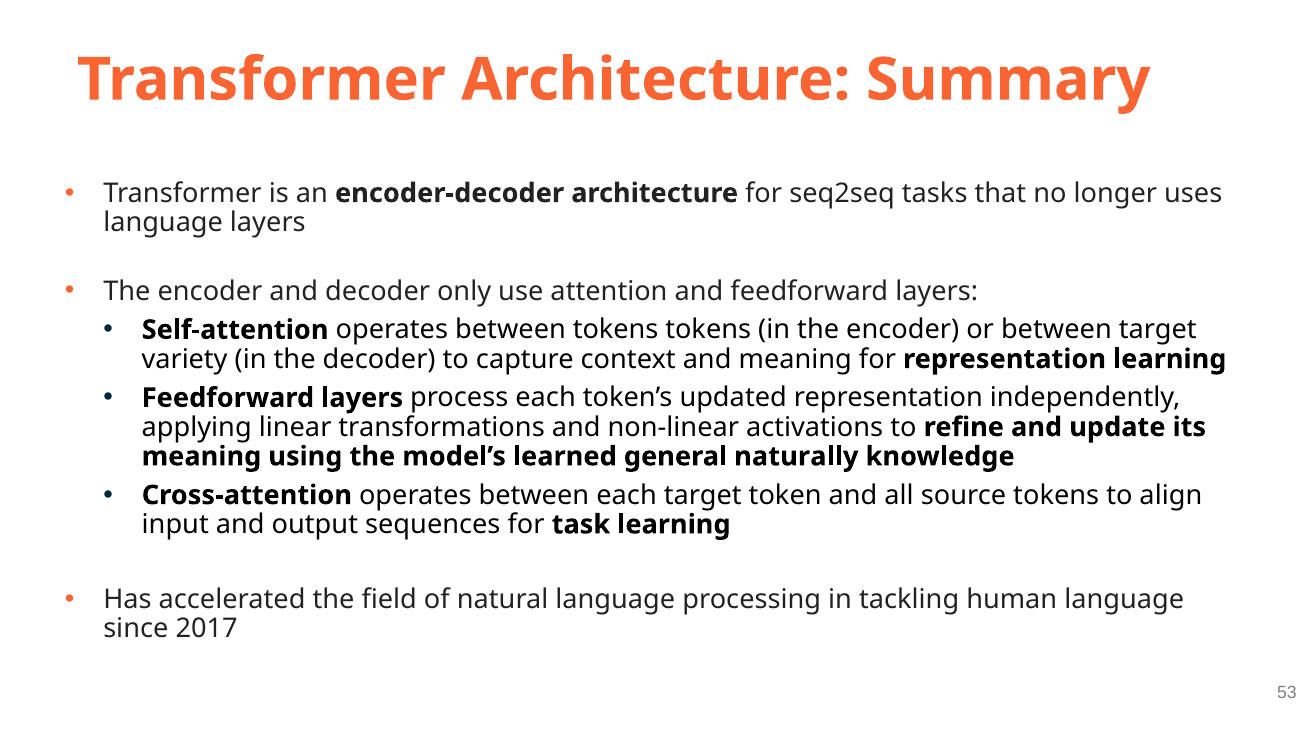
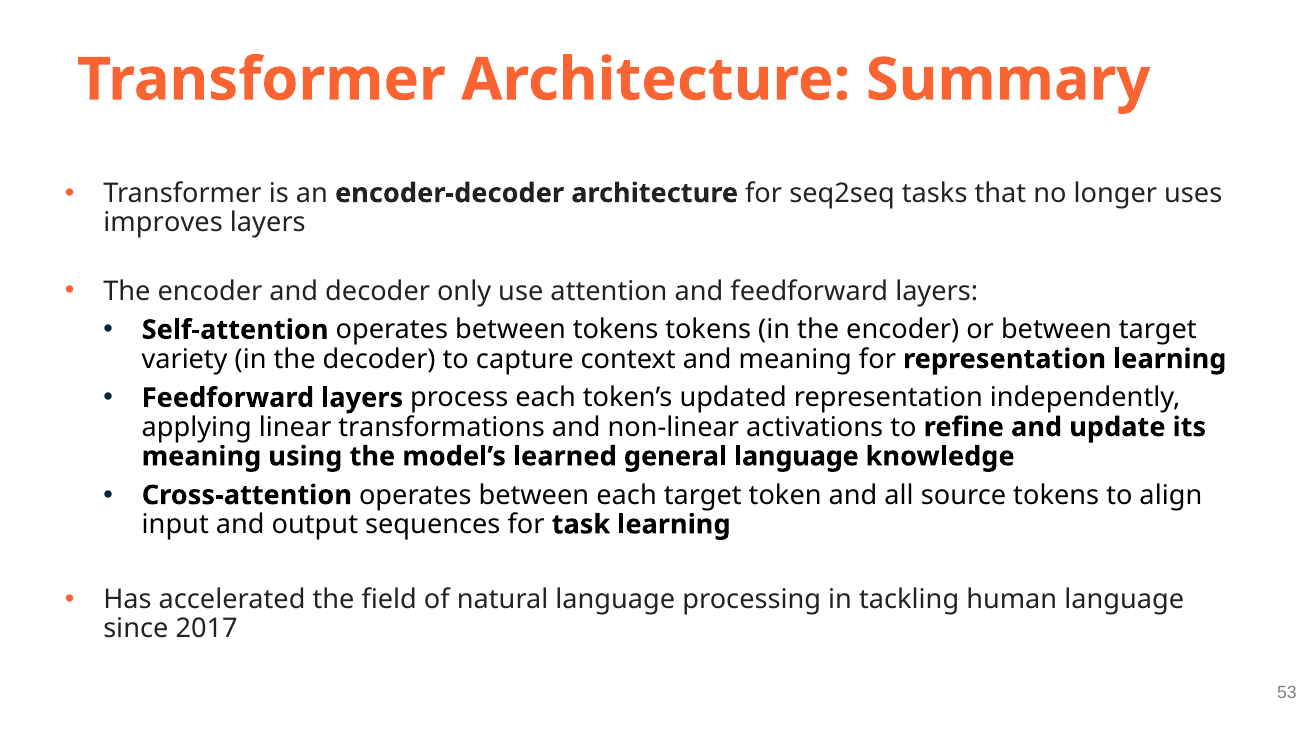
language at (163, 223): language -> improves
general naturally: naturally -> language
